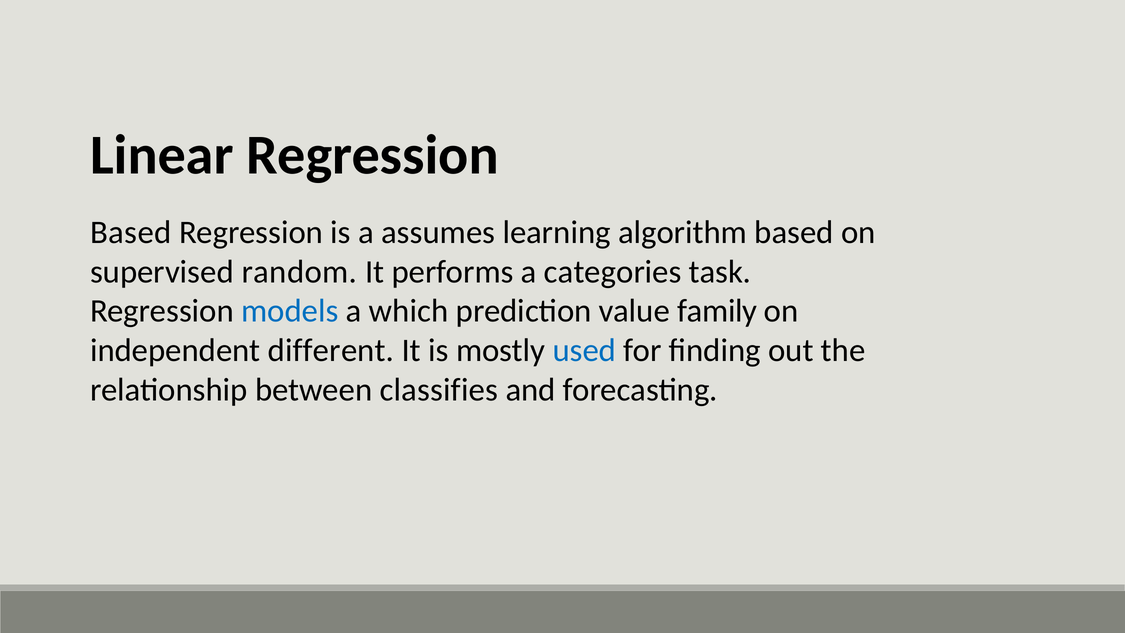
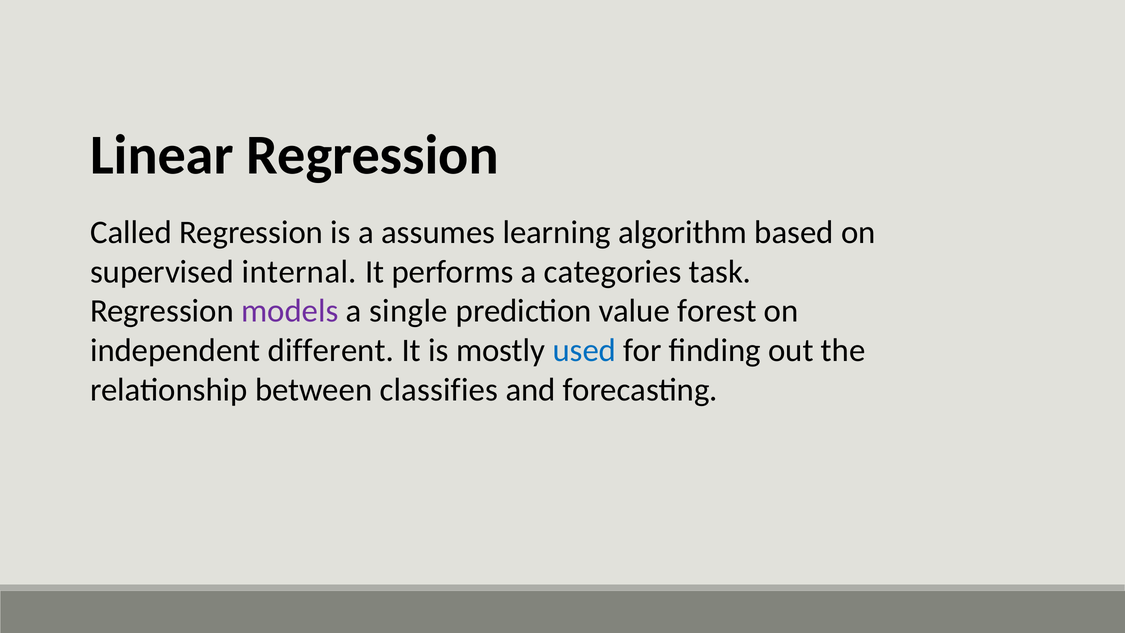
Based at (131, 232): Based -> Called
random: random -> internal
models colour: blue -> purple
which: which -> single
family: family -> forest
